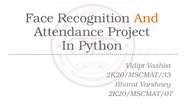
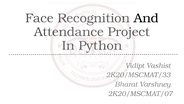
And colour: orange -> black
